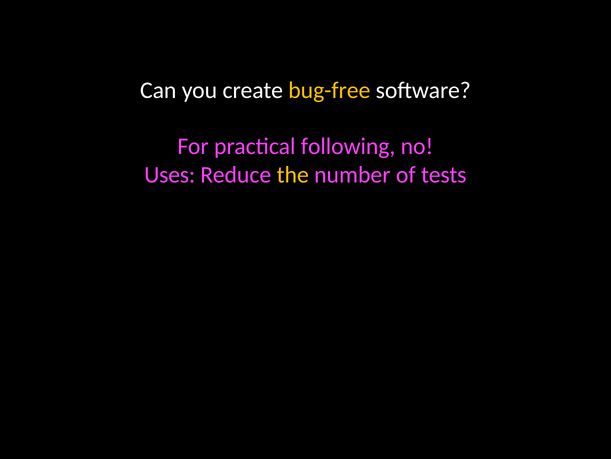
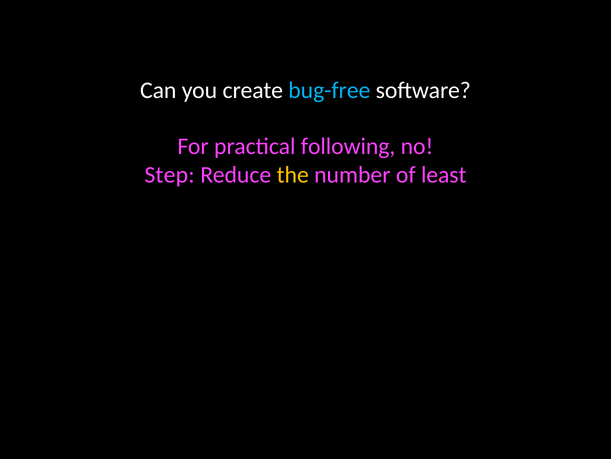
bug-free colour: yellow -> light blue
Uses: Uses -> Step
tests: tests -> least
